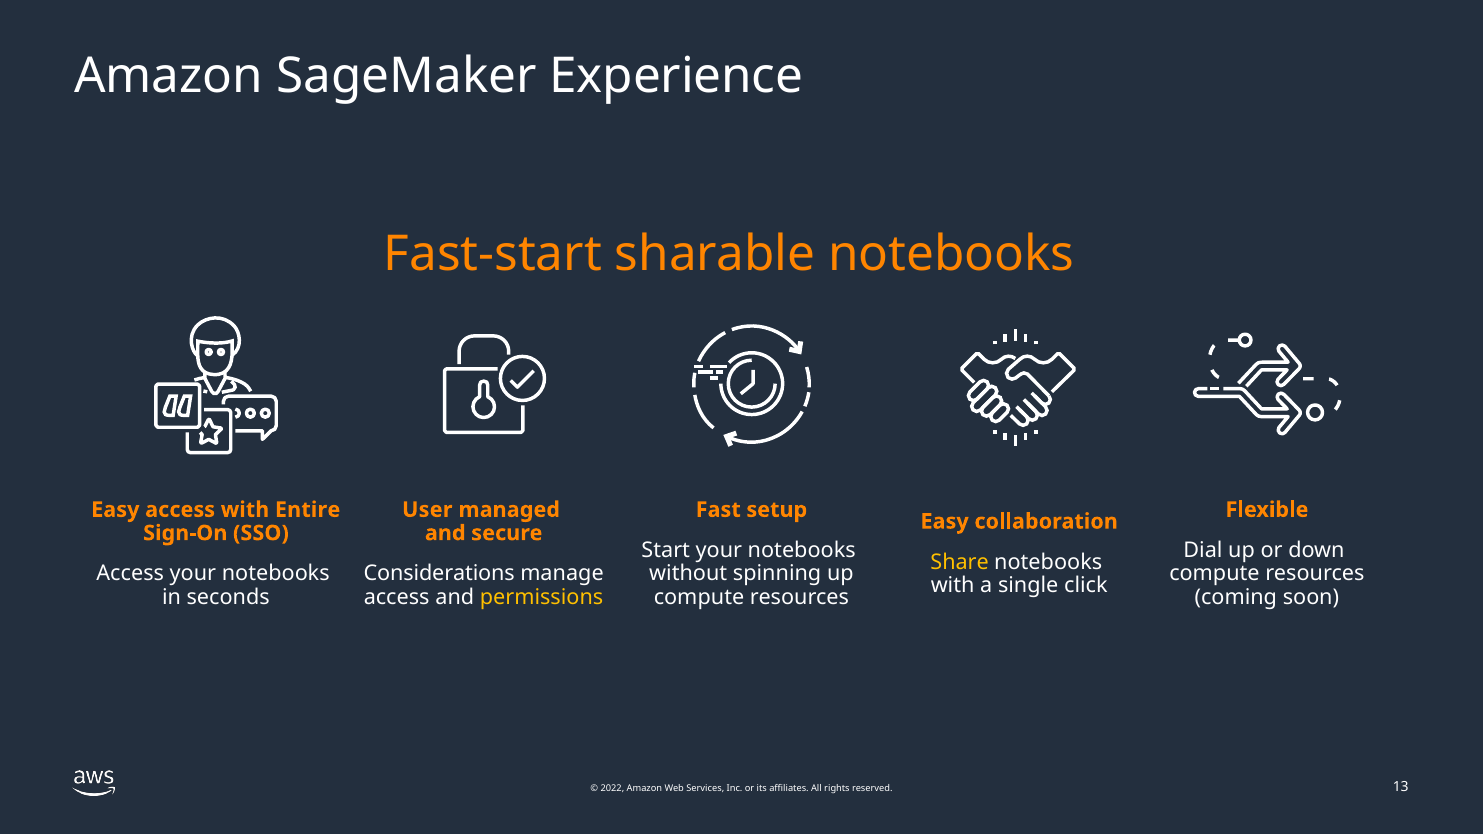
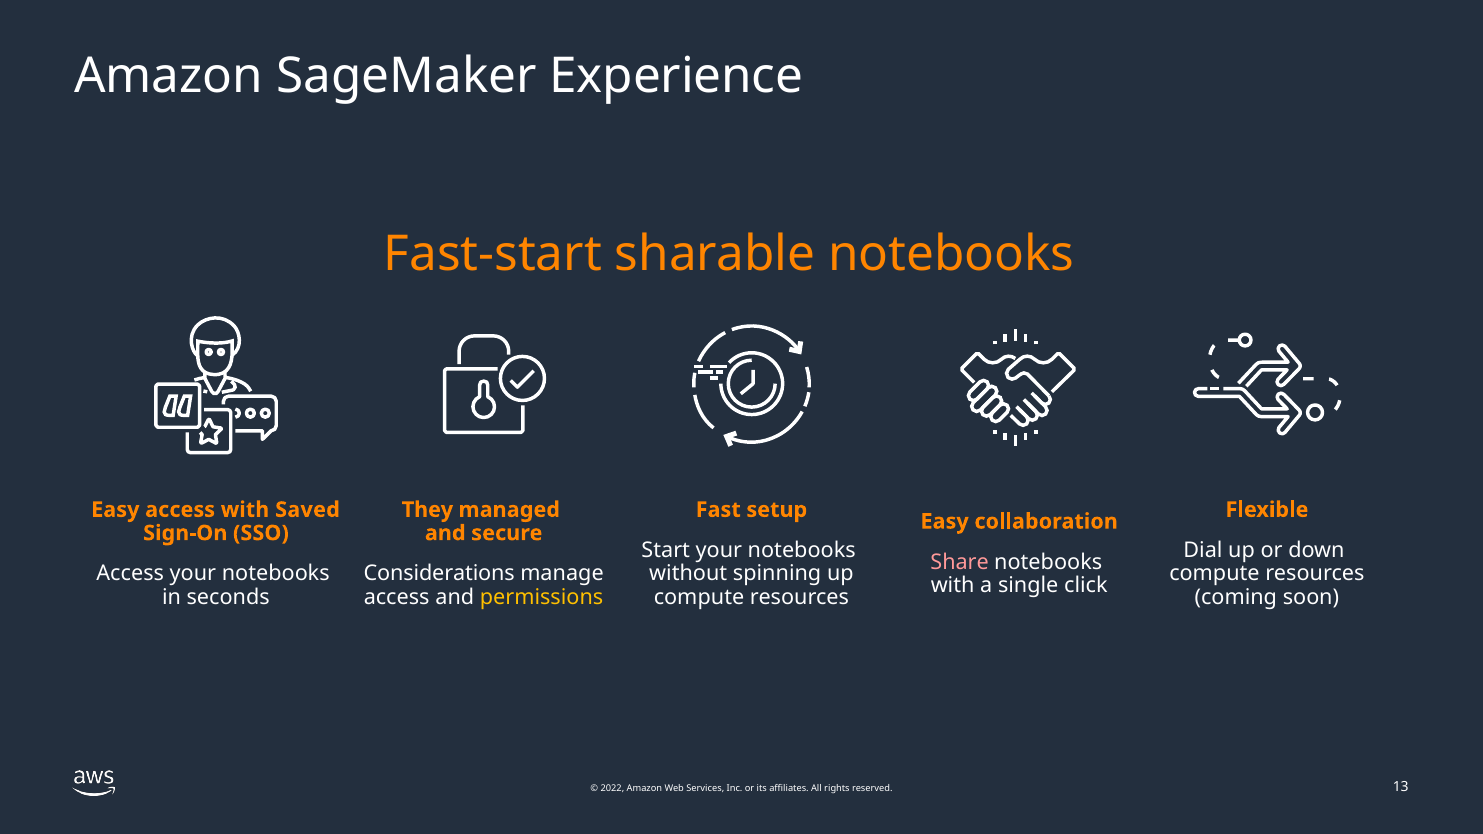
Entire: Entire -> Saved
User: User -> They
Share colour: yellow -> pink
